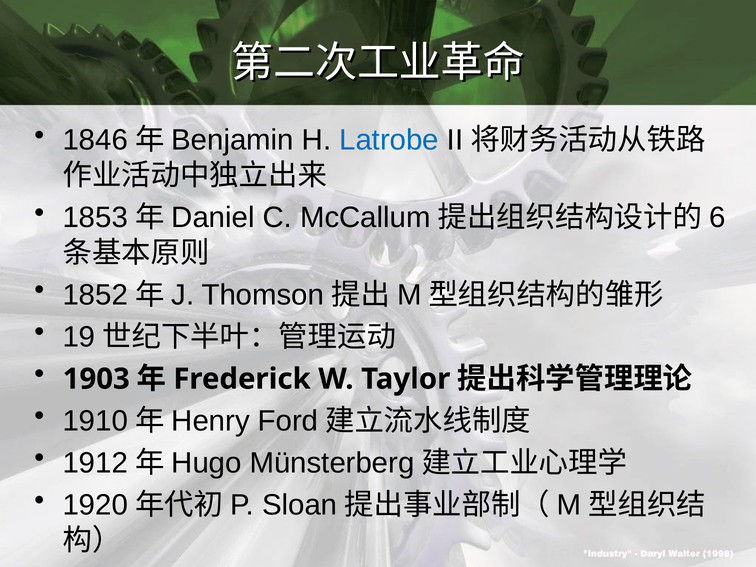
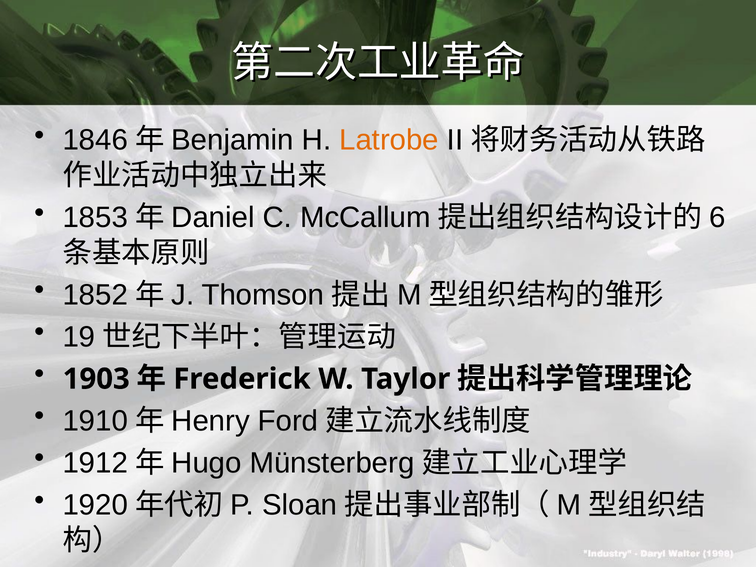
Latrobe colour: blue -> orange
